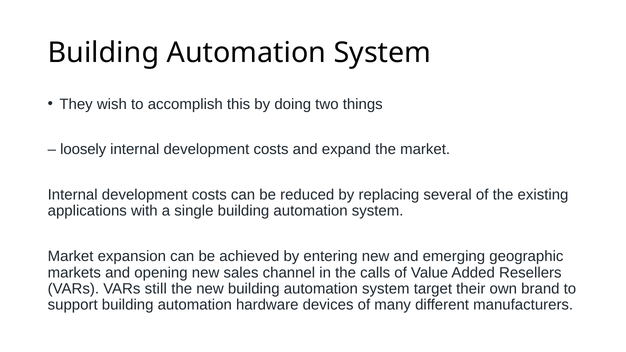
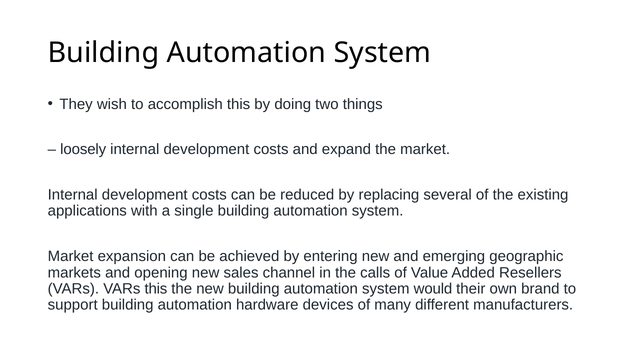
VARs still: still -> this
target: target -> would
